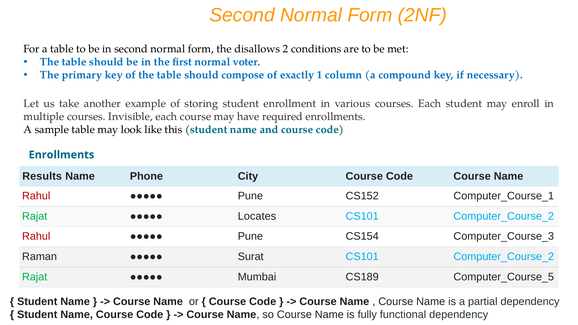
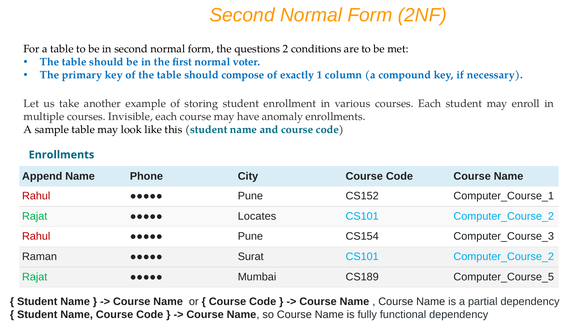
disallows: disallows -> questions
required: required -> anomaly
Results: Results -> Append
